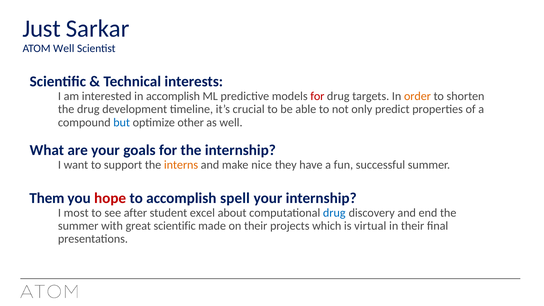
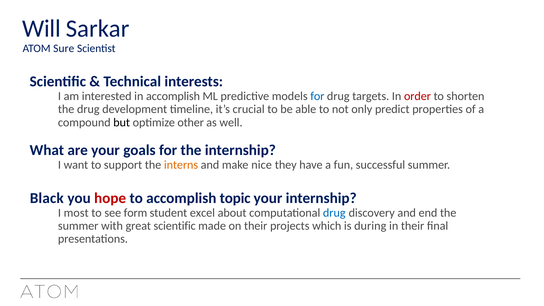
Just: Just -> Will
ATOM Well: Well -> Sure
for at (317, 96) colour: red -> blue
order colour: orange -> red
but colour: blue -> black
Them: Them -> Black
spell: spell -> topic
after: after -> form
virtual: virtual -> during
